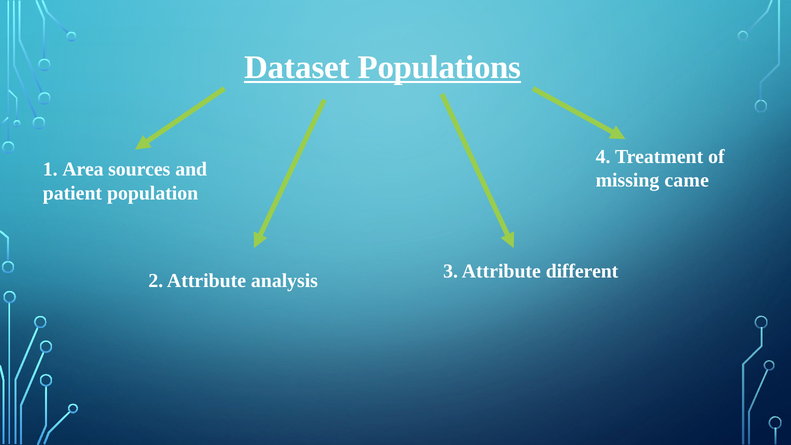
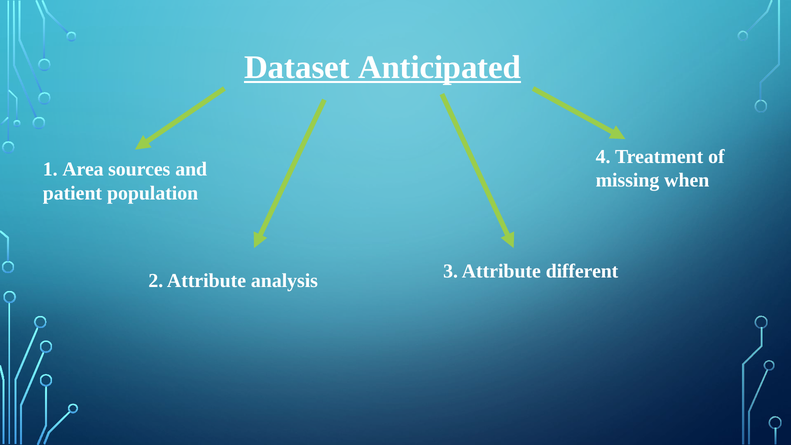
Populations: Populations -> Anticipated
came: came -> when
